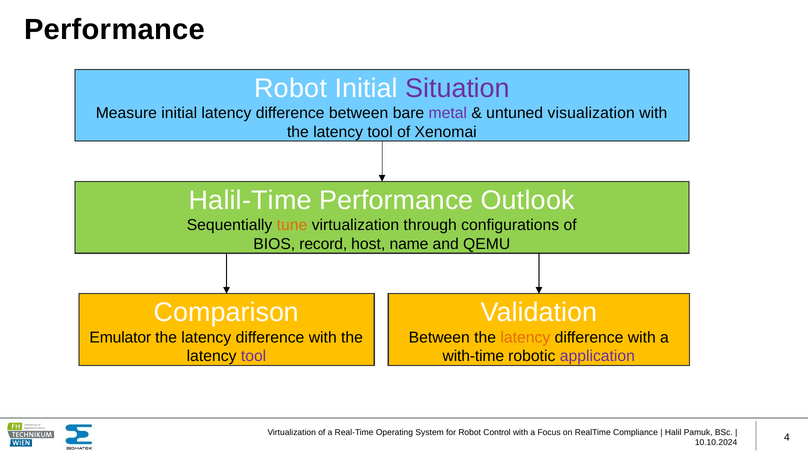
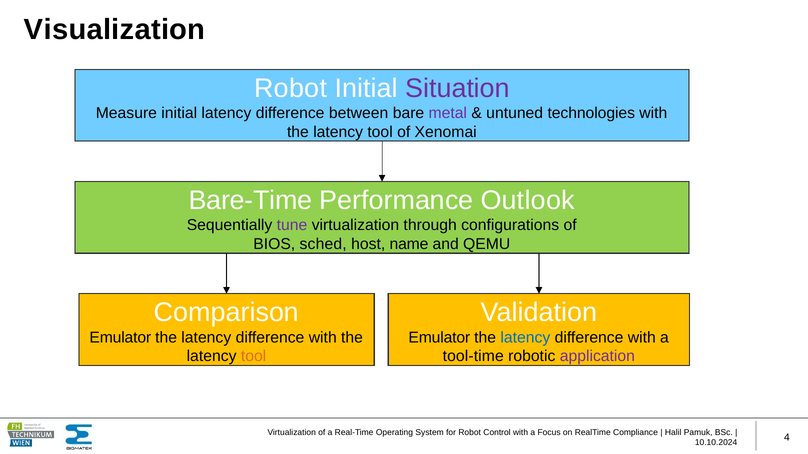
Performance at (115, 30): Performance -> Visualization
visualization: visualization -> technologies
Halil-Time: Halil-Time -> Bare-Time
tune colour: orange -> purple
record: record -> sched
Between at (439, 338): Between -> Emulator
latency at (525, 338) colour: orange -> blue
tool at (254, 357) colour: purple -> orange
with-time: with-time -> tool-time
